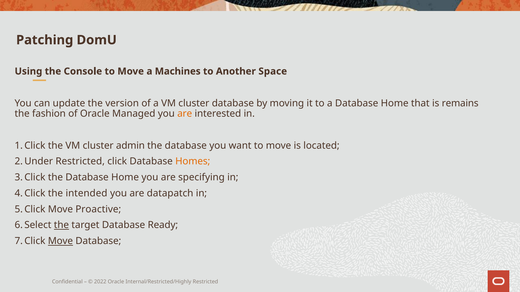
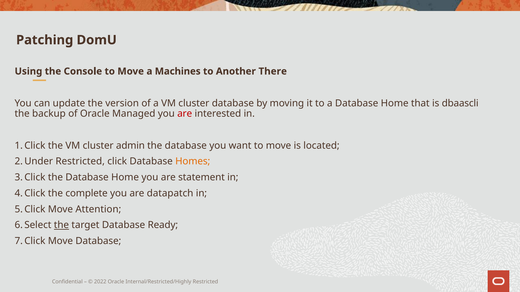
Space: Space -> There
remains: remains -> dbaascli
fashion: fashion -> backup
are at (185, 114) colour: orange -> red
specifying: specifying -> statement
intended: intended -> complete
Proactive: Proactive -> Attention
Move at (60, 241) underline: present -> none
